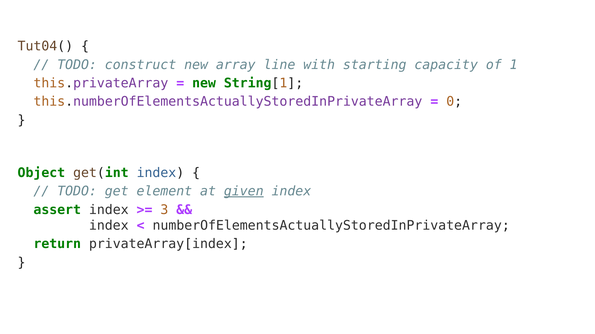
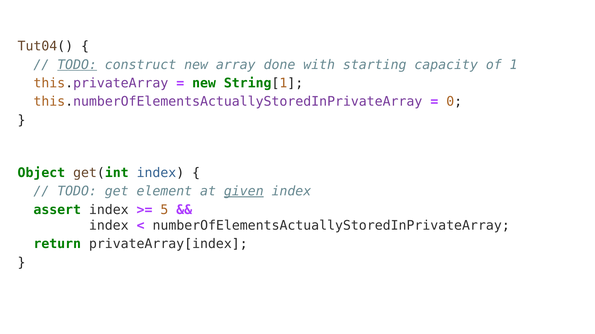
TODO at (77, 65) underline: none -> present
line: line -> done
3: 3 -> 5
